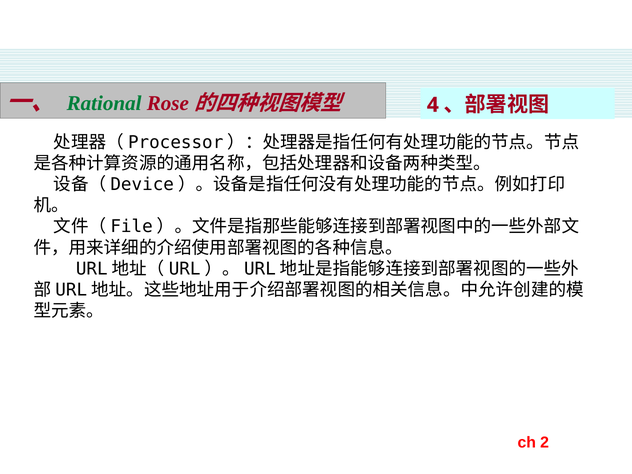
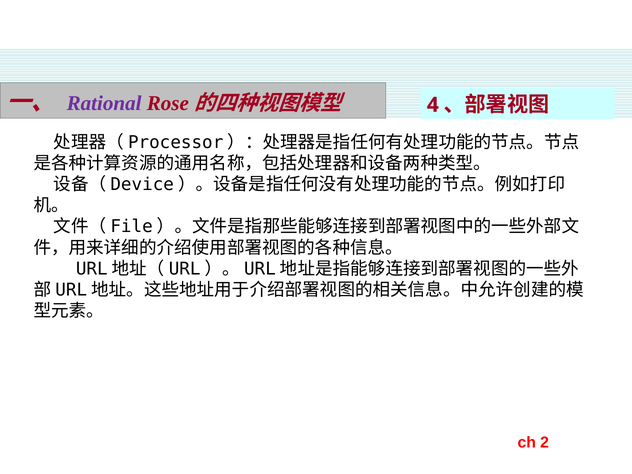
Rational colour: green -> purple
